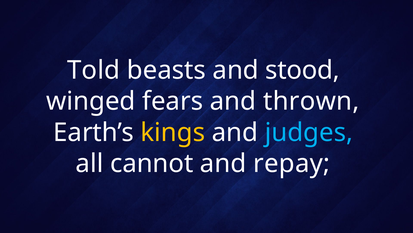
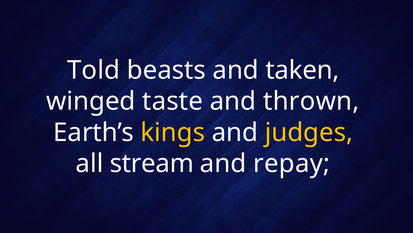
stood: stood -> taken
fears: fears -> taste
judges colour: light blue -> yellow
cannot: cannot -> stream
